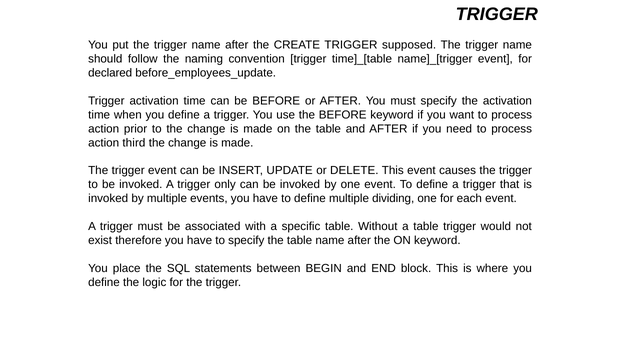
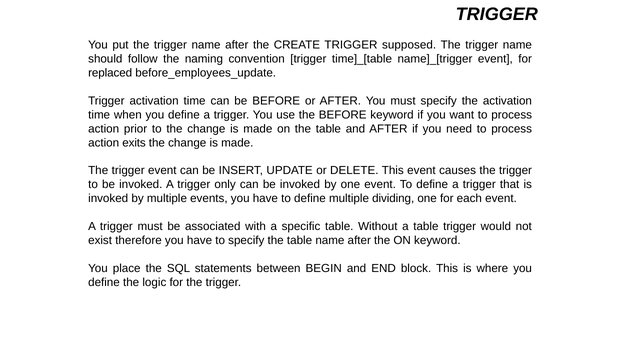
declared: declared -> replaced
third: third -> exits
